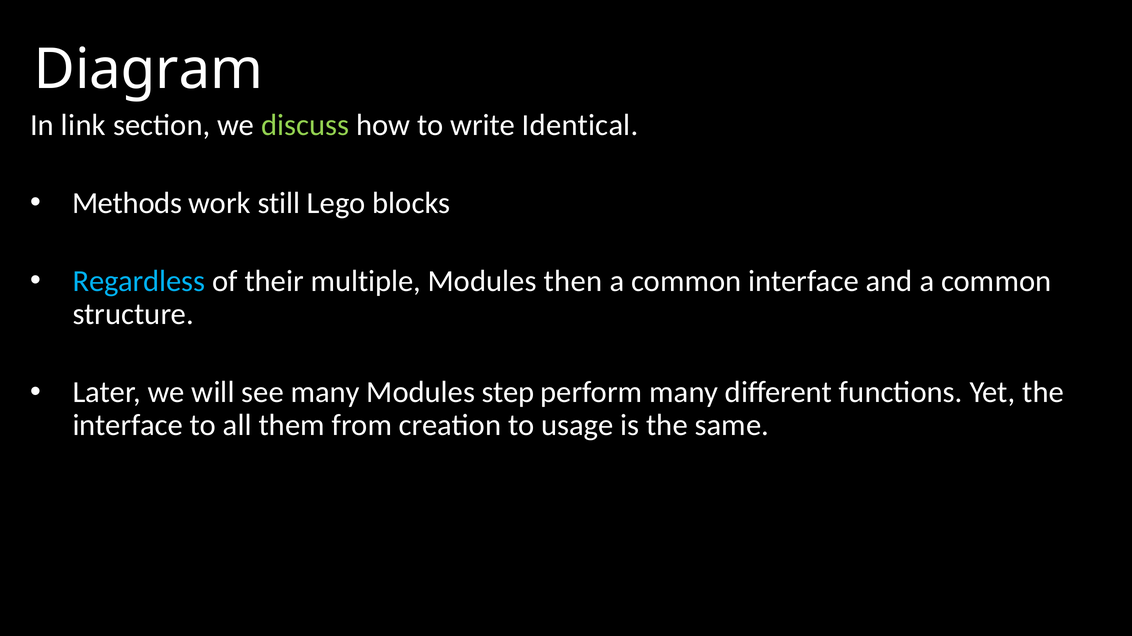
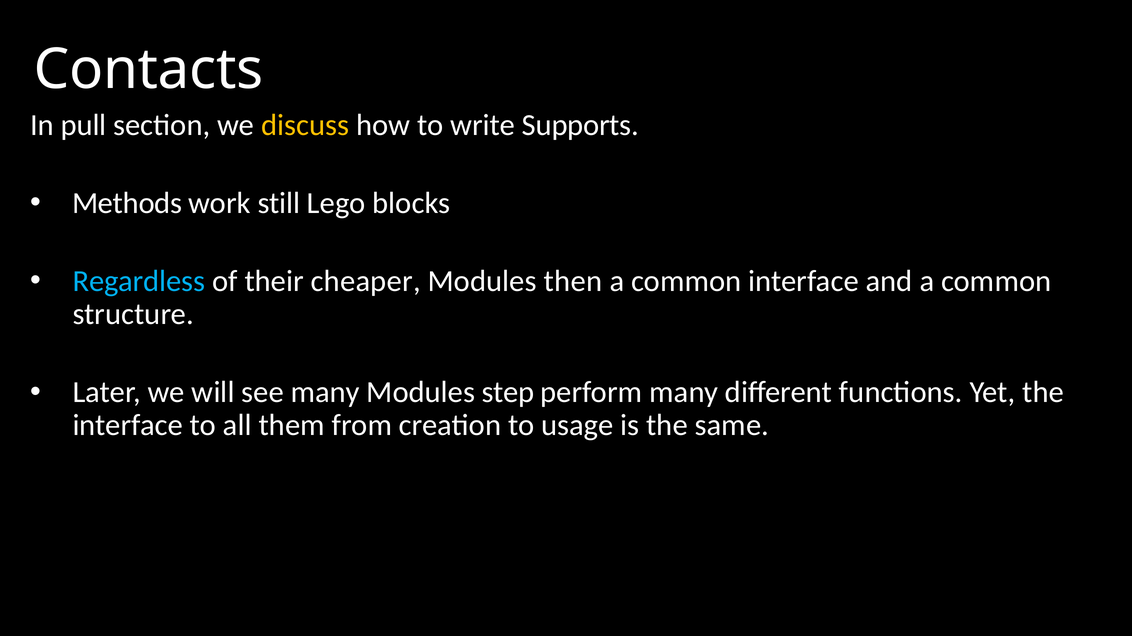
Diagram: Diagram -> Contacts
link: link -> pull
discuss colour: light green -> yellow
Identical: Identical -> Supports
multiple: multiple -> cheaper
